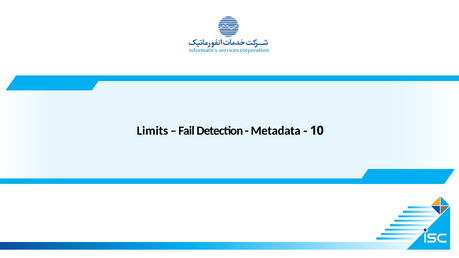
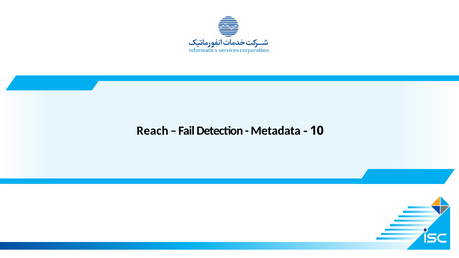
Limits: Limits -> Reach
